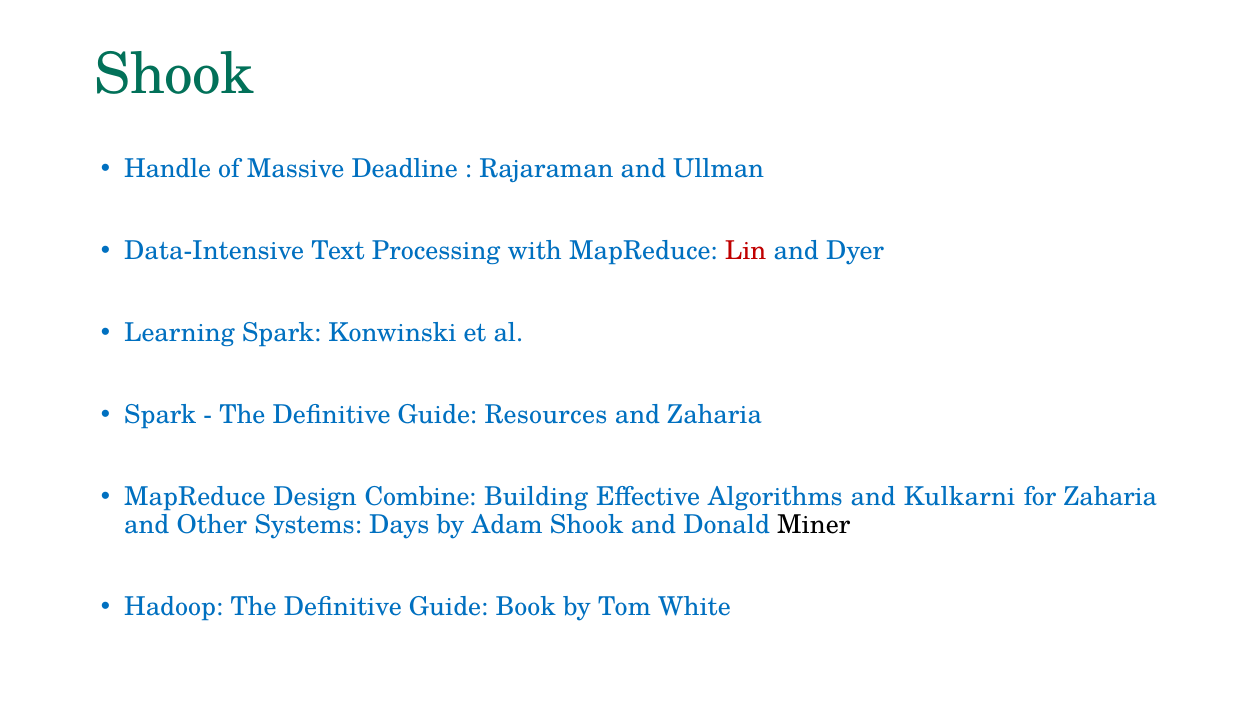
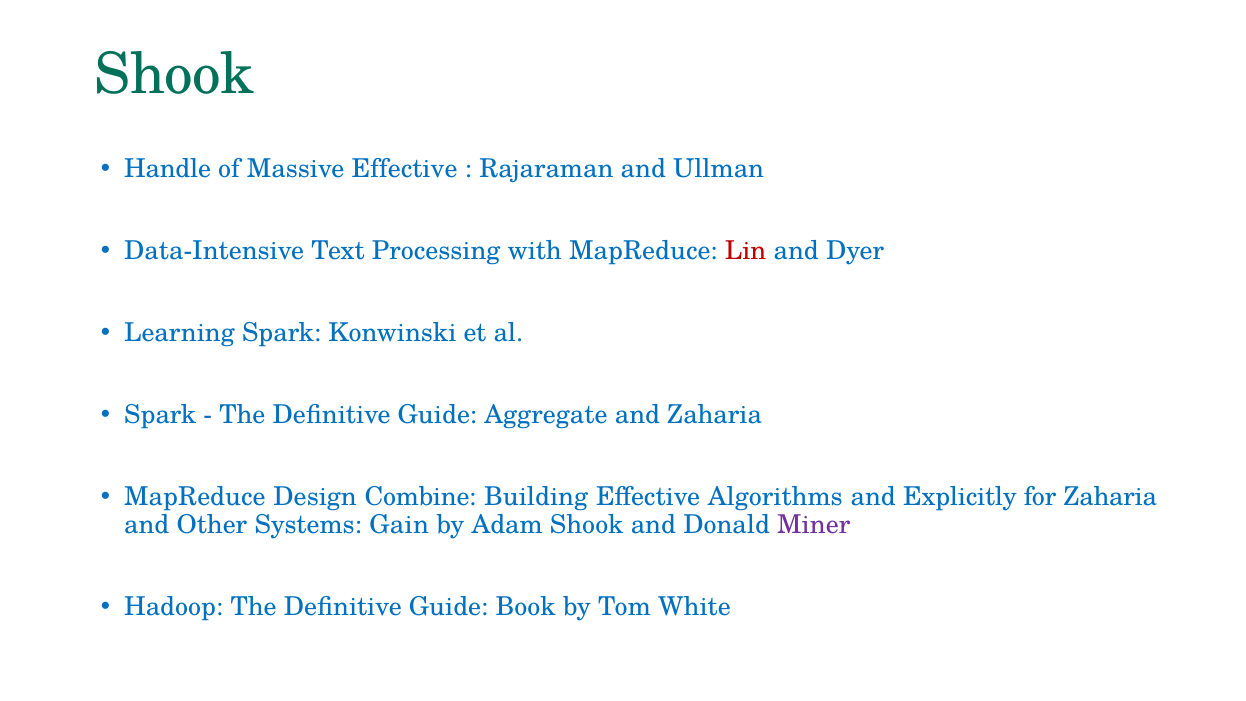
Massive Deadline: Deadline -> Effective
Resources: Resources -> Aggregate
Kulkarni: Kulkarni -> Explicitly
Days: Days -> Gain
Miner colour: black -> purple
